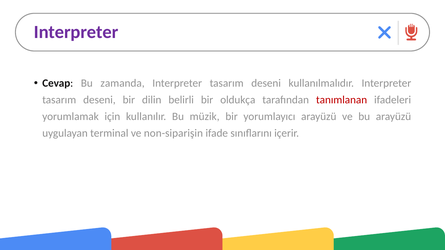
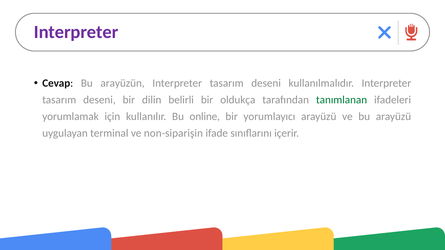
zamanda: zamanda -> arayüzün
tanımlanan colour: red -> green
müzik: müzik -> online
